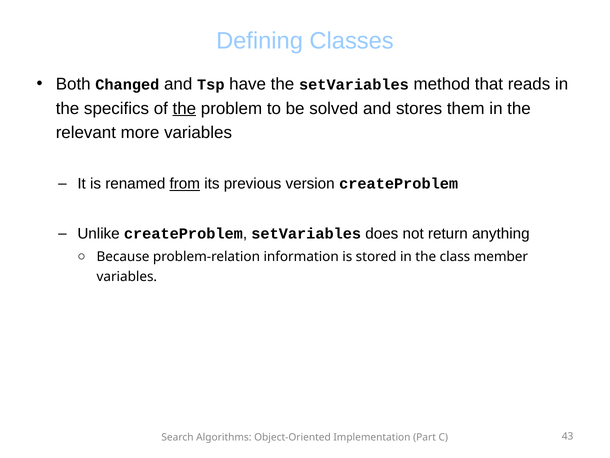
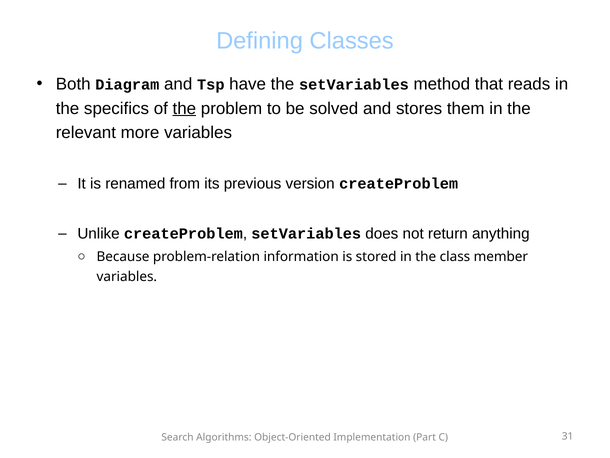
Changed: Changed -> Diagram
from underline: present -> none
43: 43 -> 31
